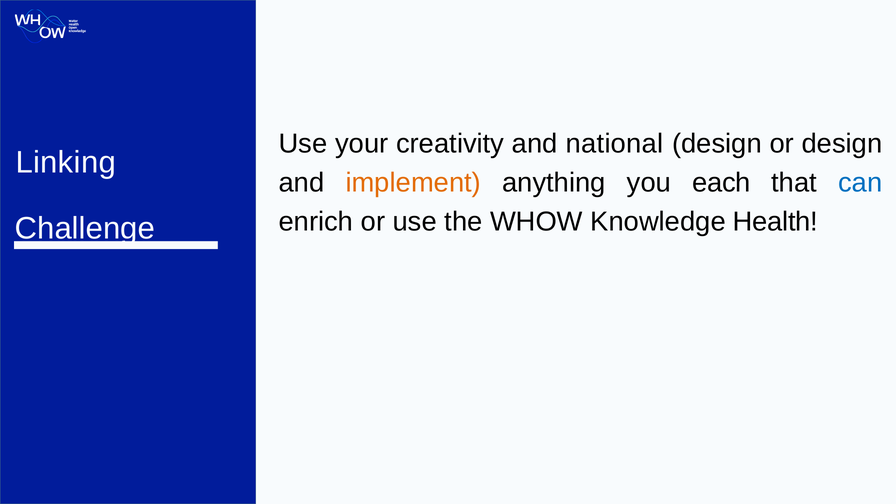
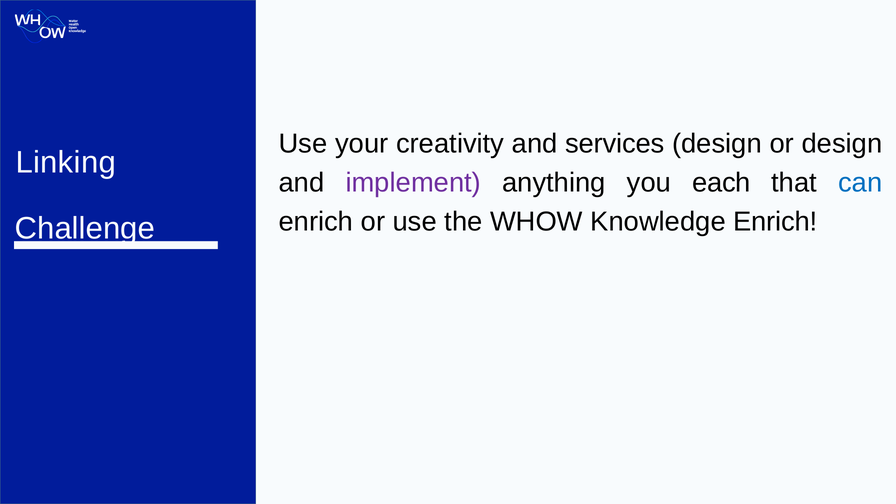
national: national -> services
implement colour: orange -> purple
Knowledge Health: Health -> Enrich
